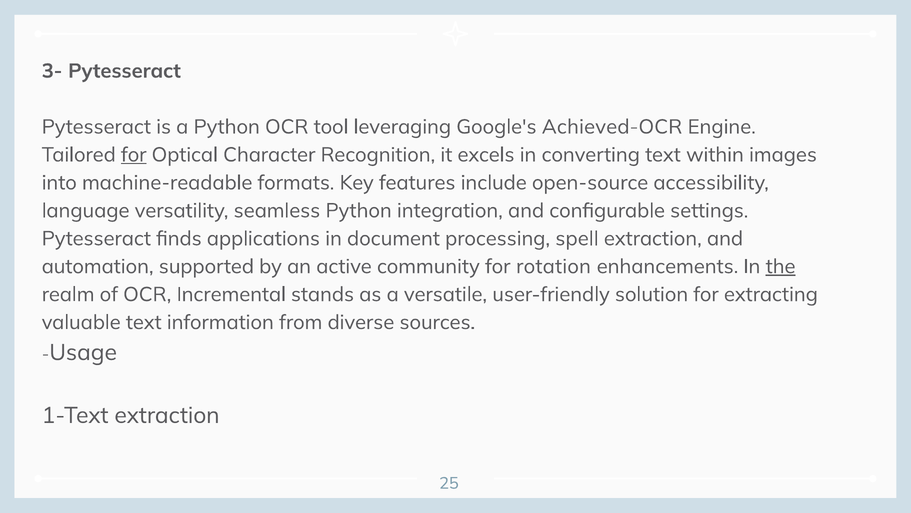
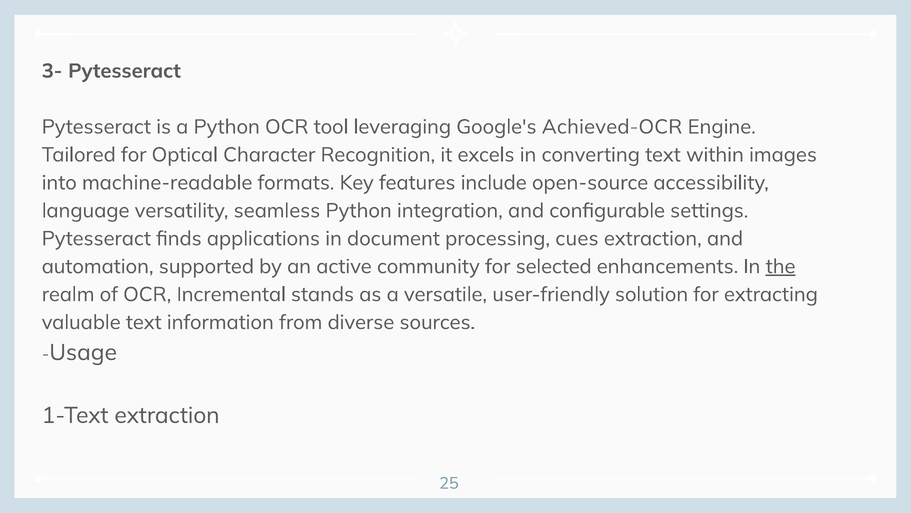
for at (134, 155) underline: present -> none
spell: spell -> cues
rotation: rotation -> selected
